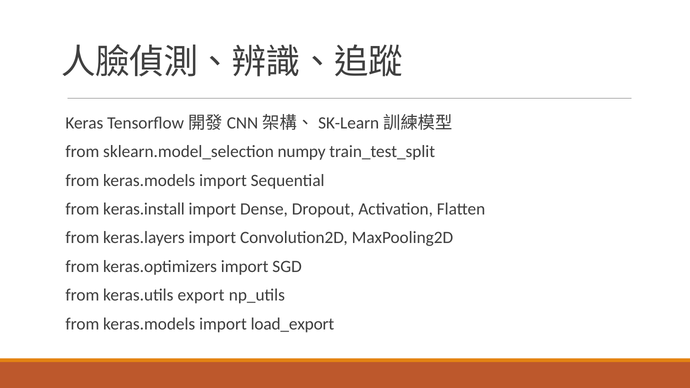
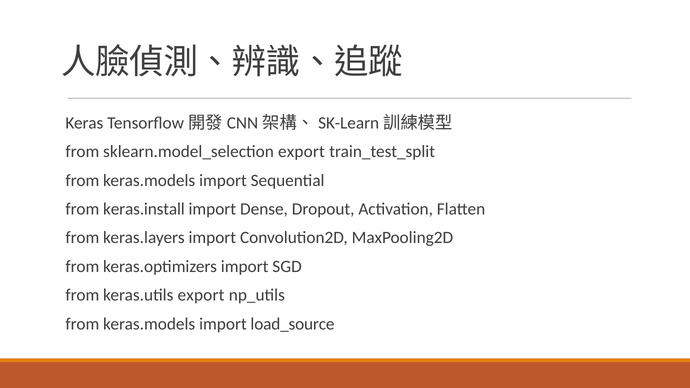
sklearn.model_selection numpy: numpy -> export
load_export: load_export -> load_source
